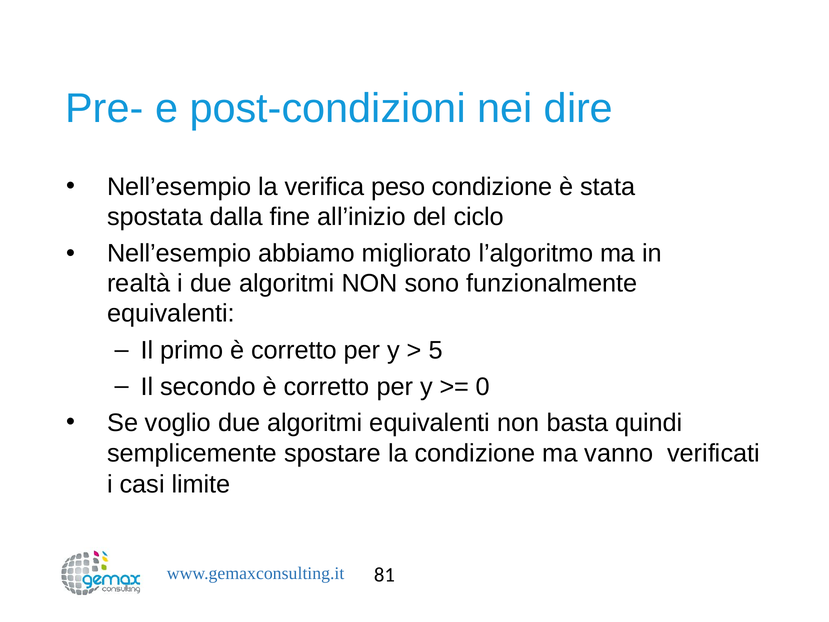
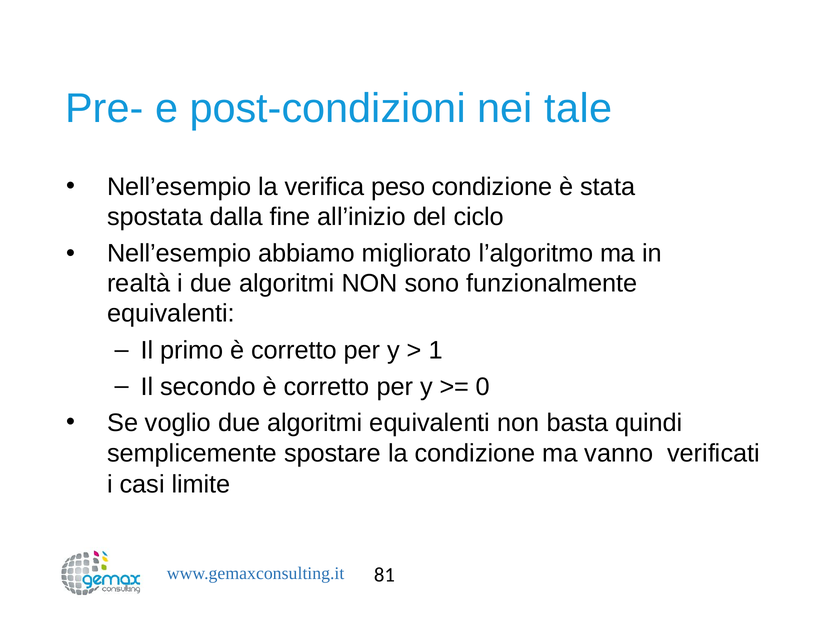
dire: dire -> tale
5: 5 -> 1
